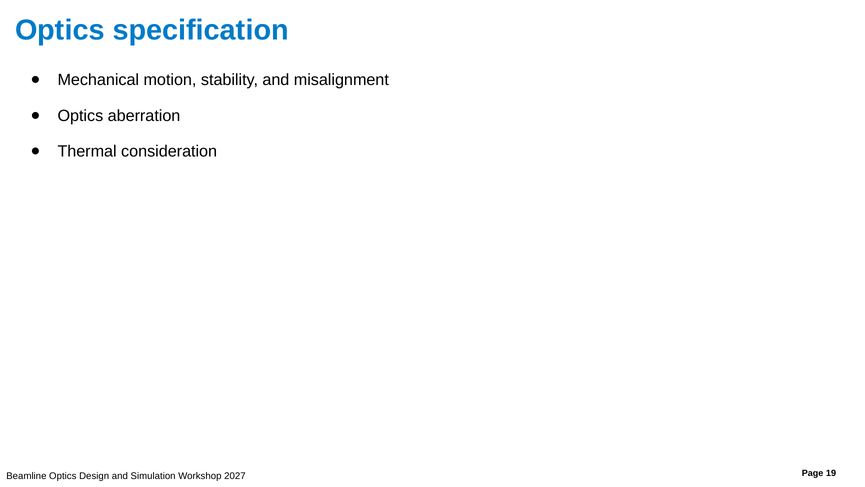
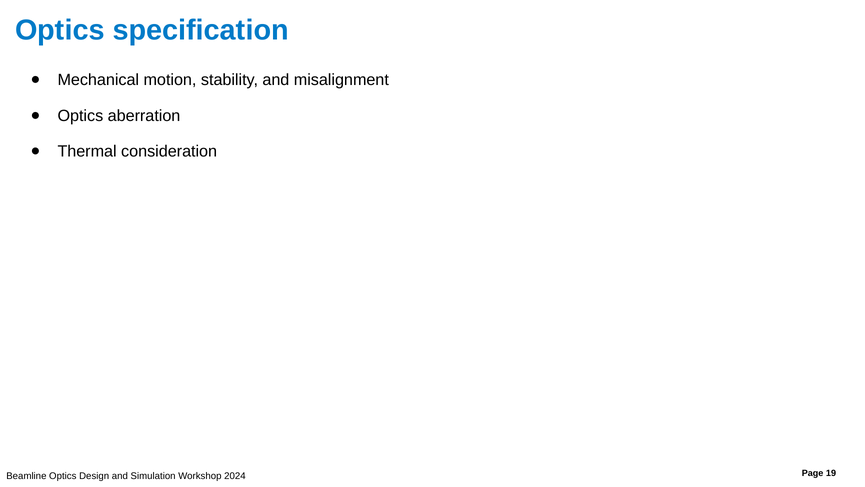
2027: 2027 -> 2024
